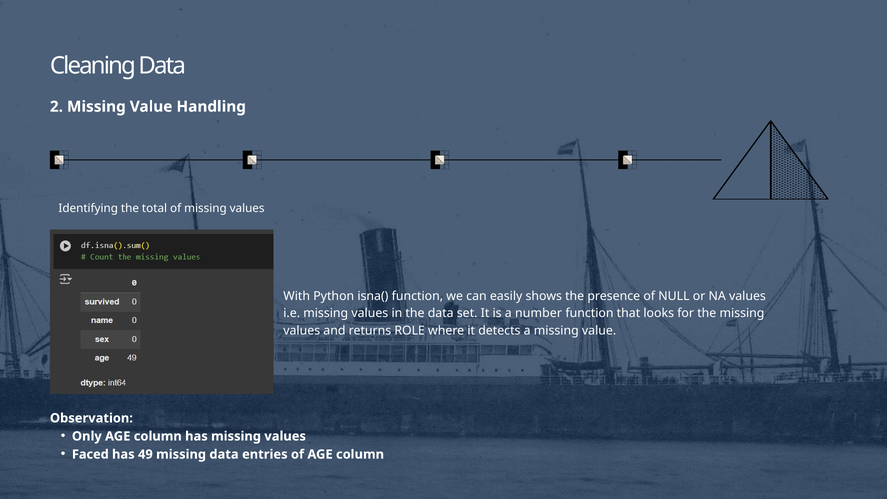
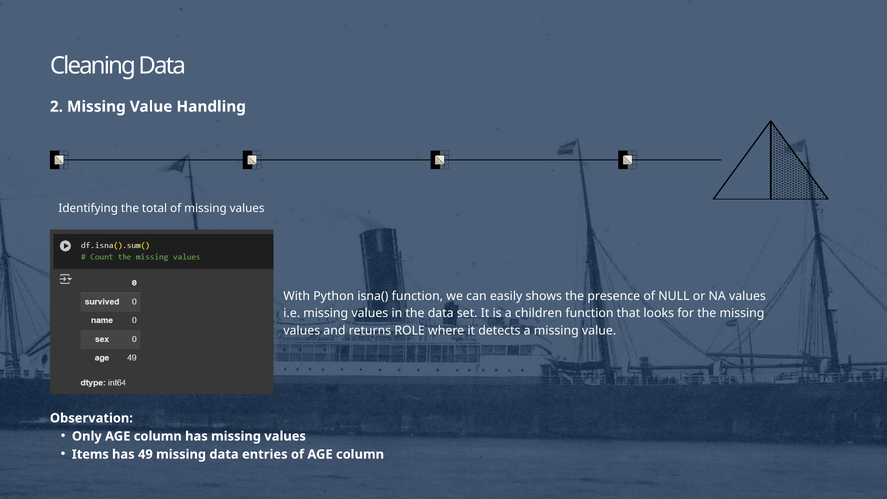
number: number -> children
Faced: Faced -> Items
